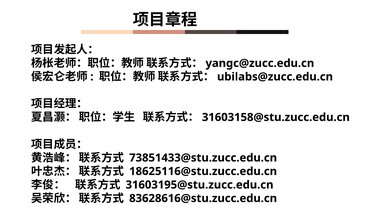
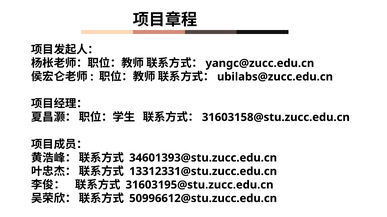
73851433@stu.zucc.edu.cn: 73851433@stu.zucc.edu.cn -> 34601393@stu.zucc.edu.cn
18625116@stu.zucc.edu.cn: 18625116@stu.zucc.edu.cn -> 13312331@stu.zucc.edu.cn
83628616@stu.zucc.edu.cn: 83628616@stu.zucc.edu.cn -> 50996612@stu.zucc.edu.cn
